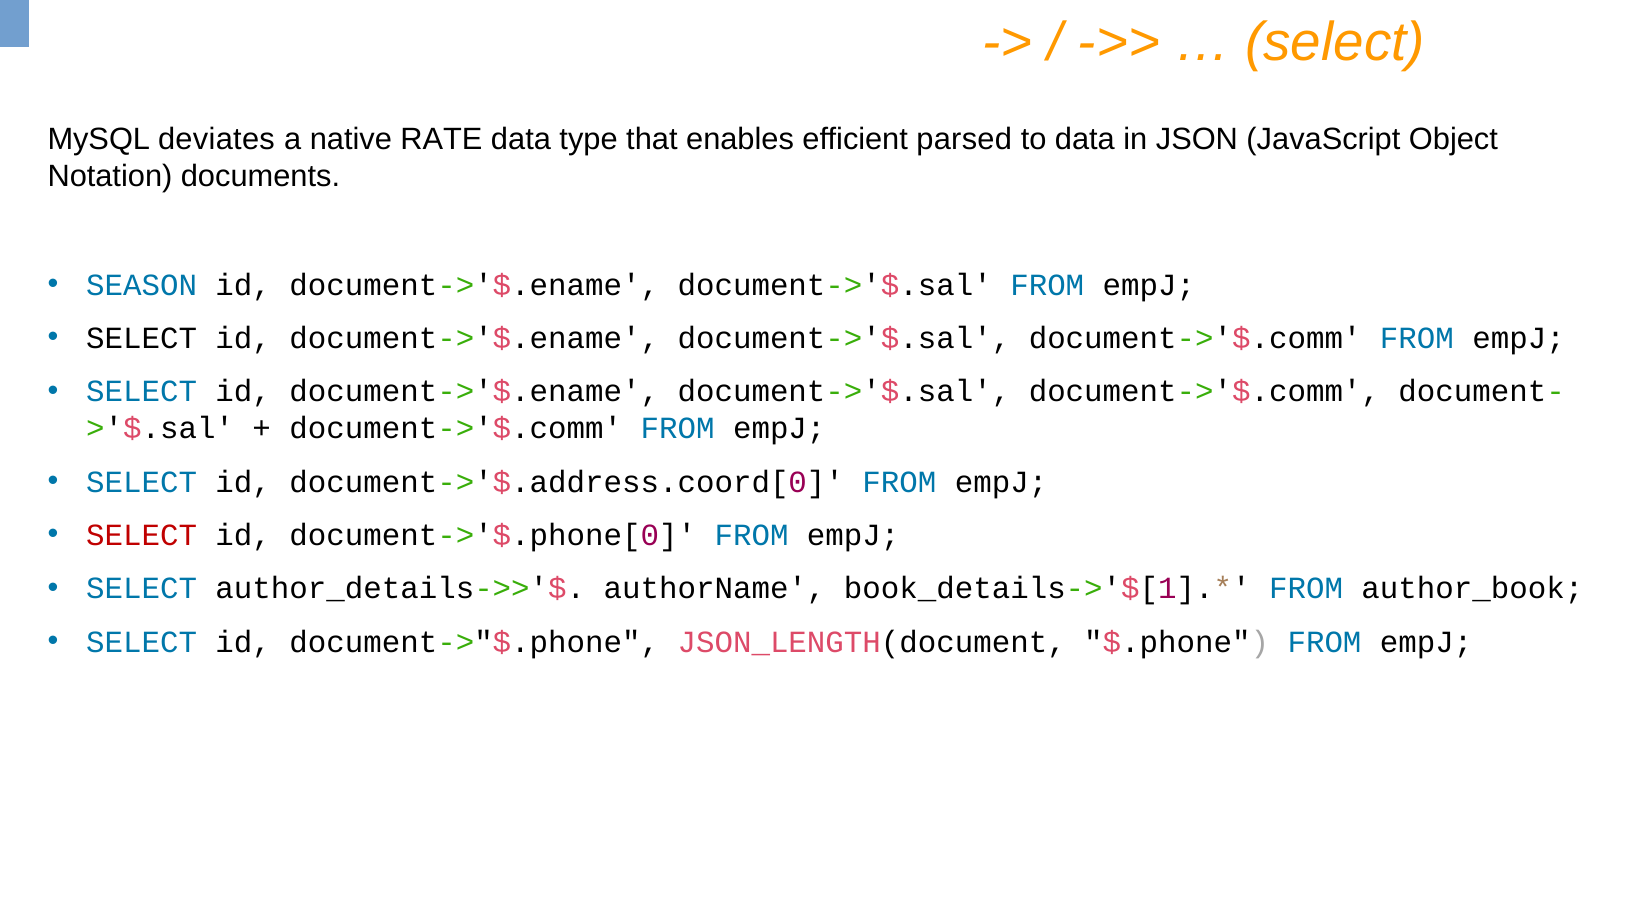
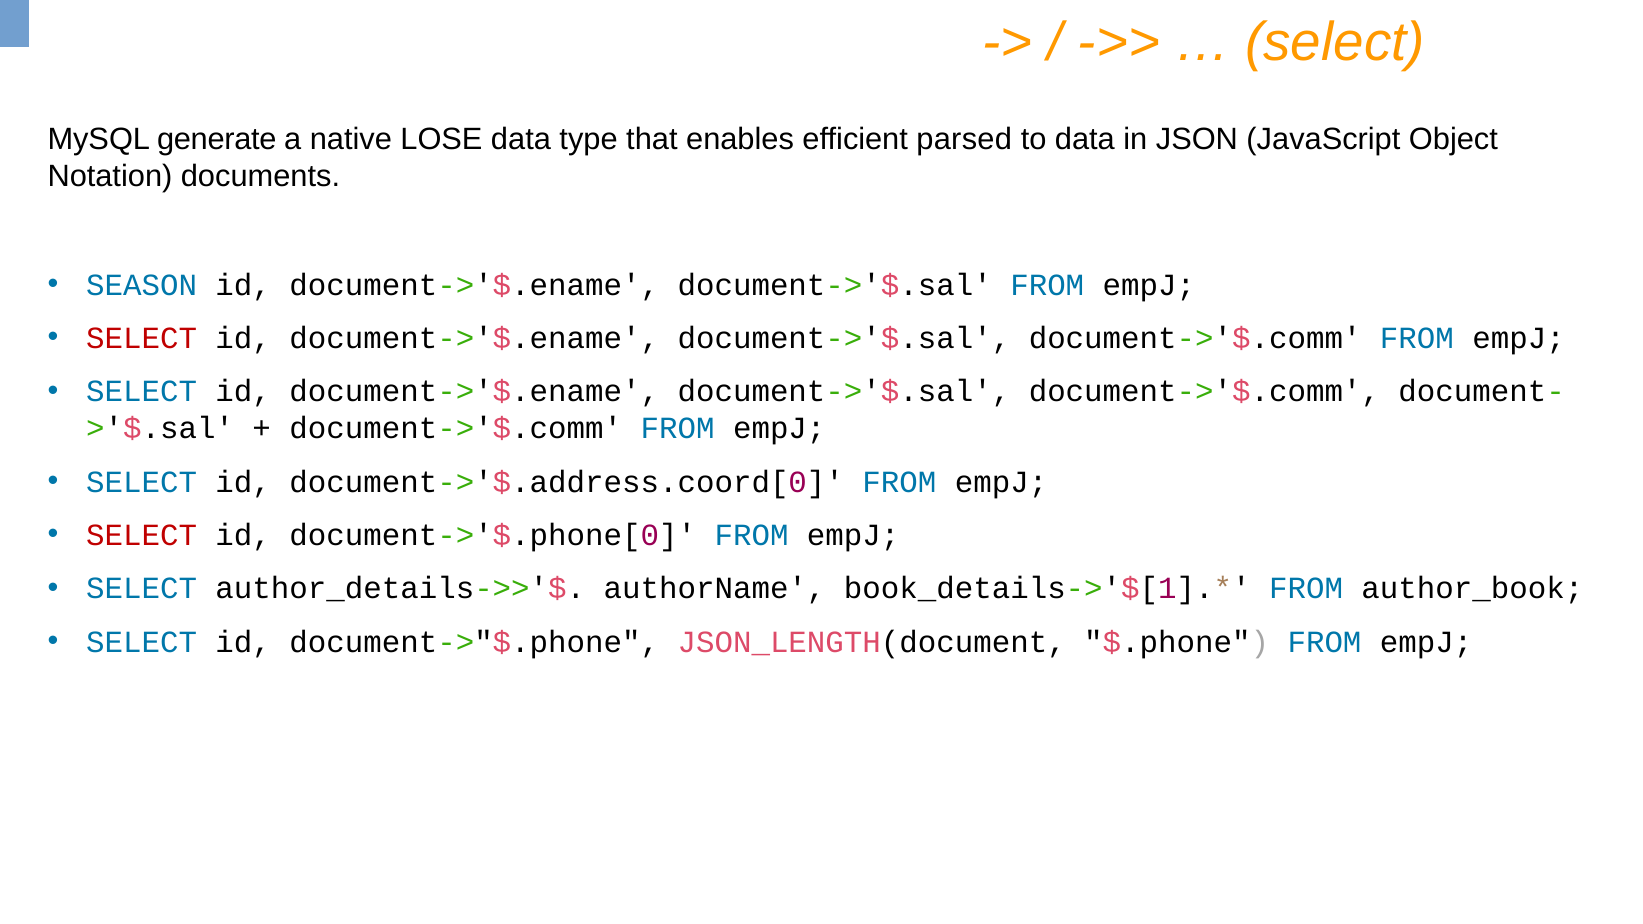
deviates: deviates -> generate
RATE: RATE -> LOSE
SELECT at (142, 338) colour: black -> red
